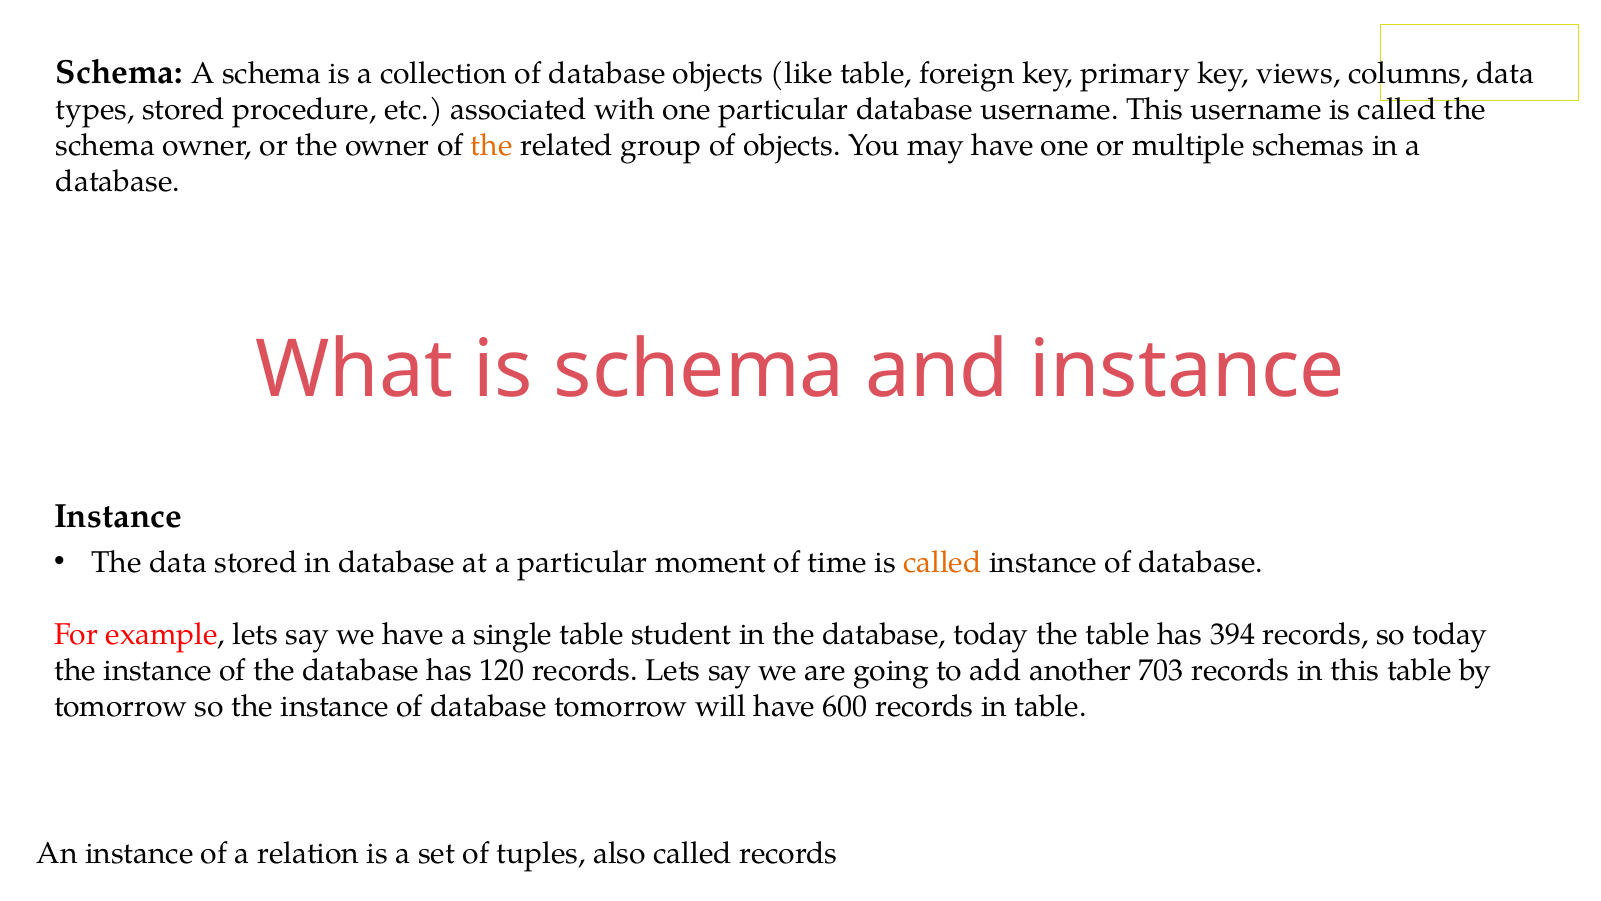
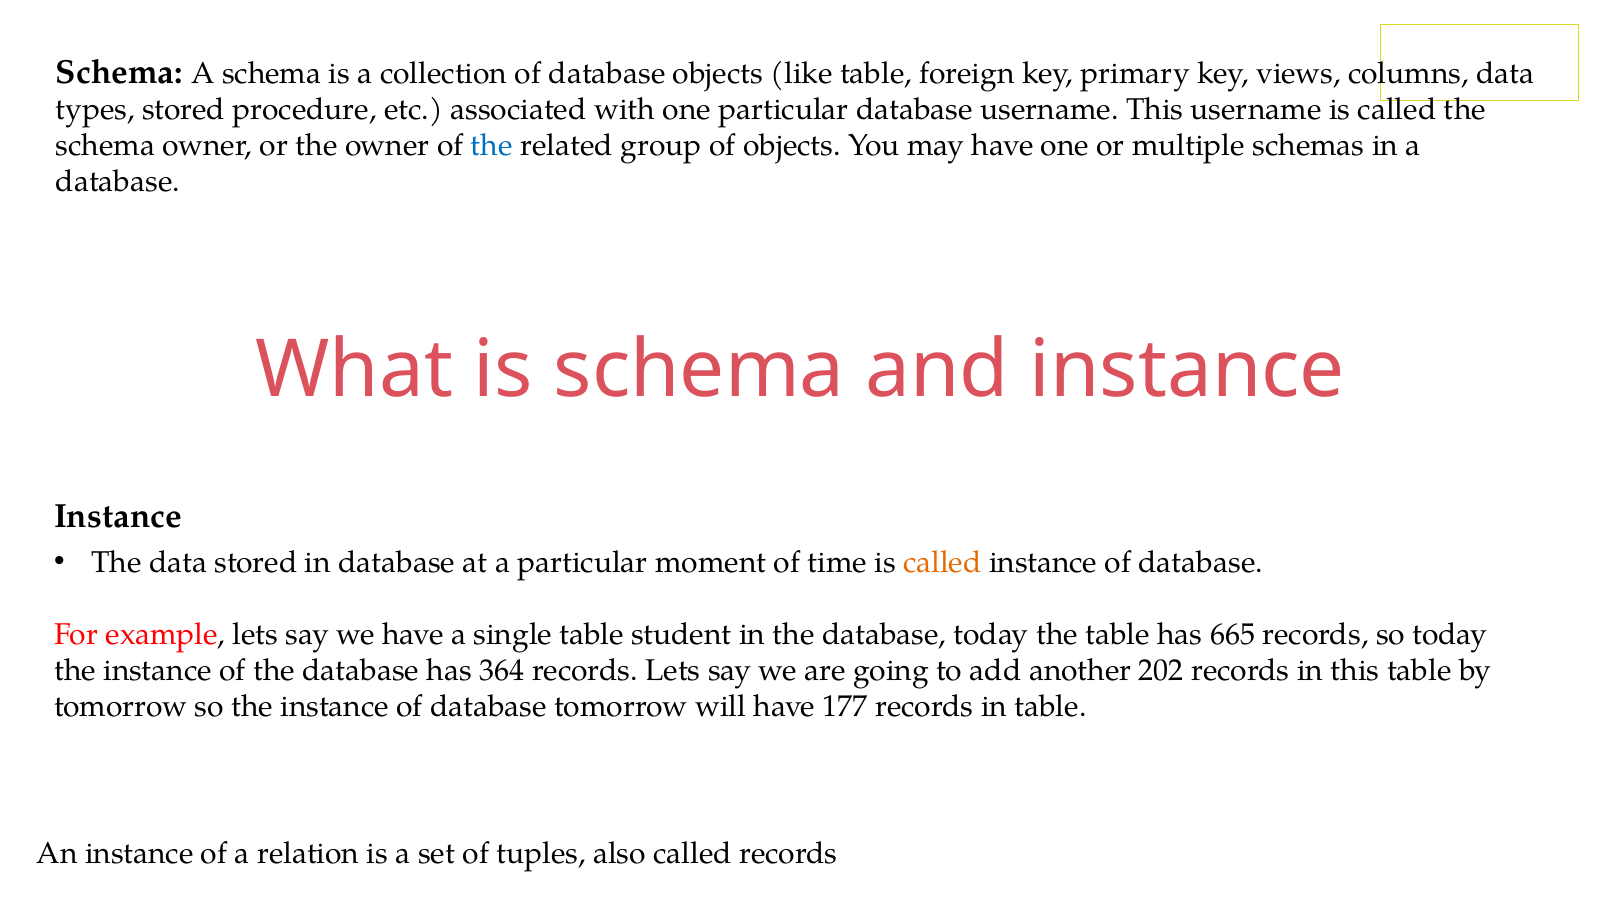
the at (492, 146) colour: orange -> blue
394: 394 -> 665
120: 120 -> 364
703: 703 -> 202
600: 600 -> 177
